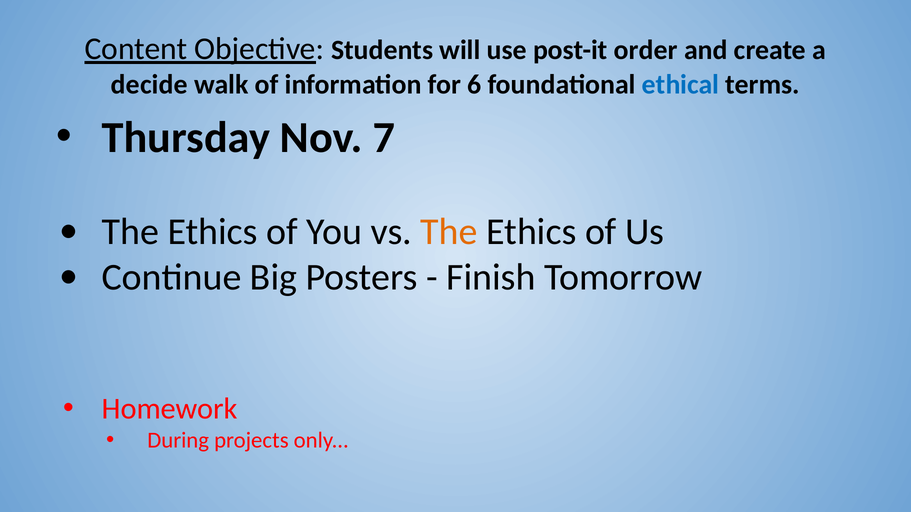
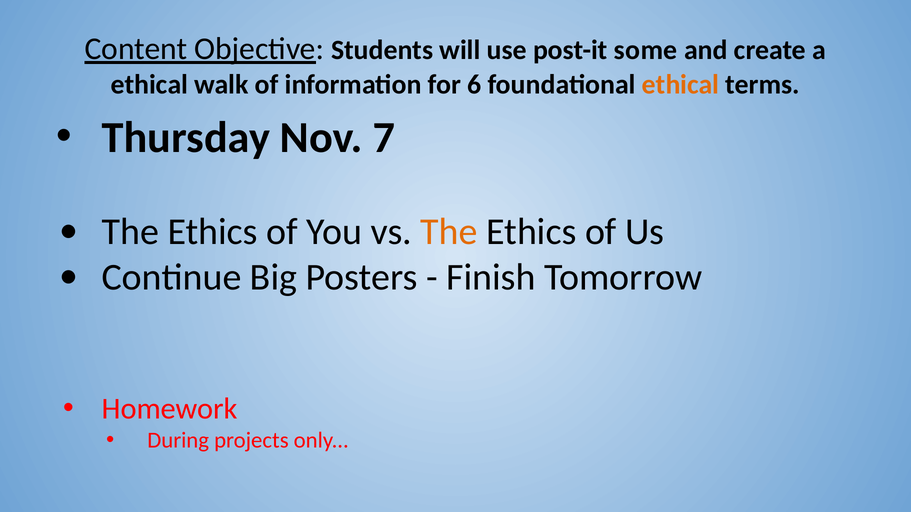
order: order -> some
decide at (149, 84): decide -> ethical
ethical at (681, 84) colour: blue -> orange
